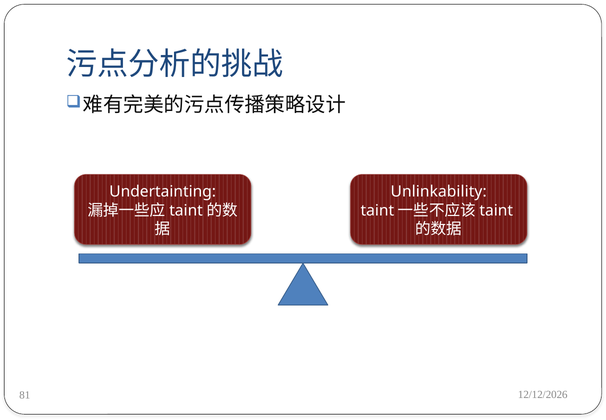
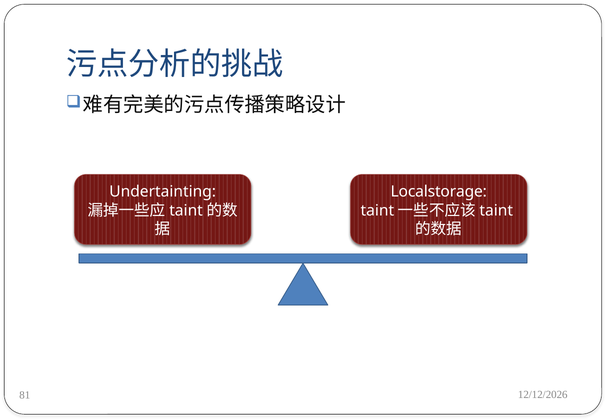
Unlinkability: Unlinkability -> Localstorage
